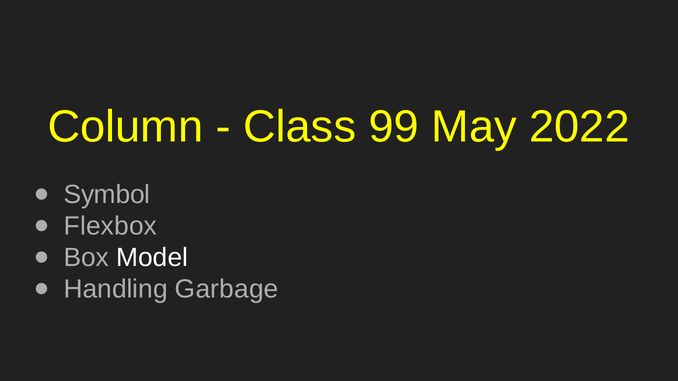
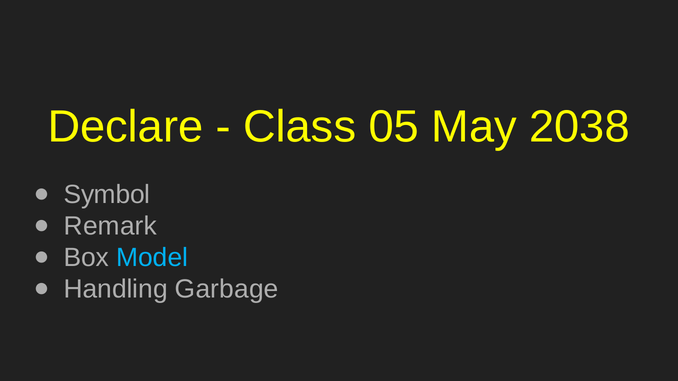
Column: Column -> Declare
99: 99 -> 05
2022: 2022 -> 2038
Flexbox: Flexbox -> Remark
Model colour: white -> light blue
